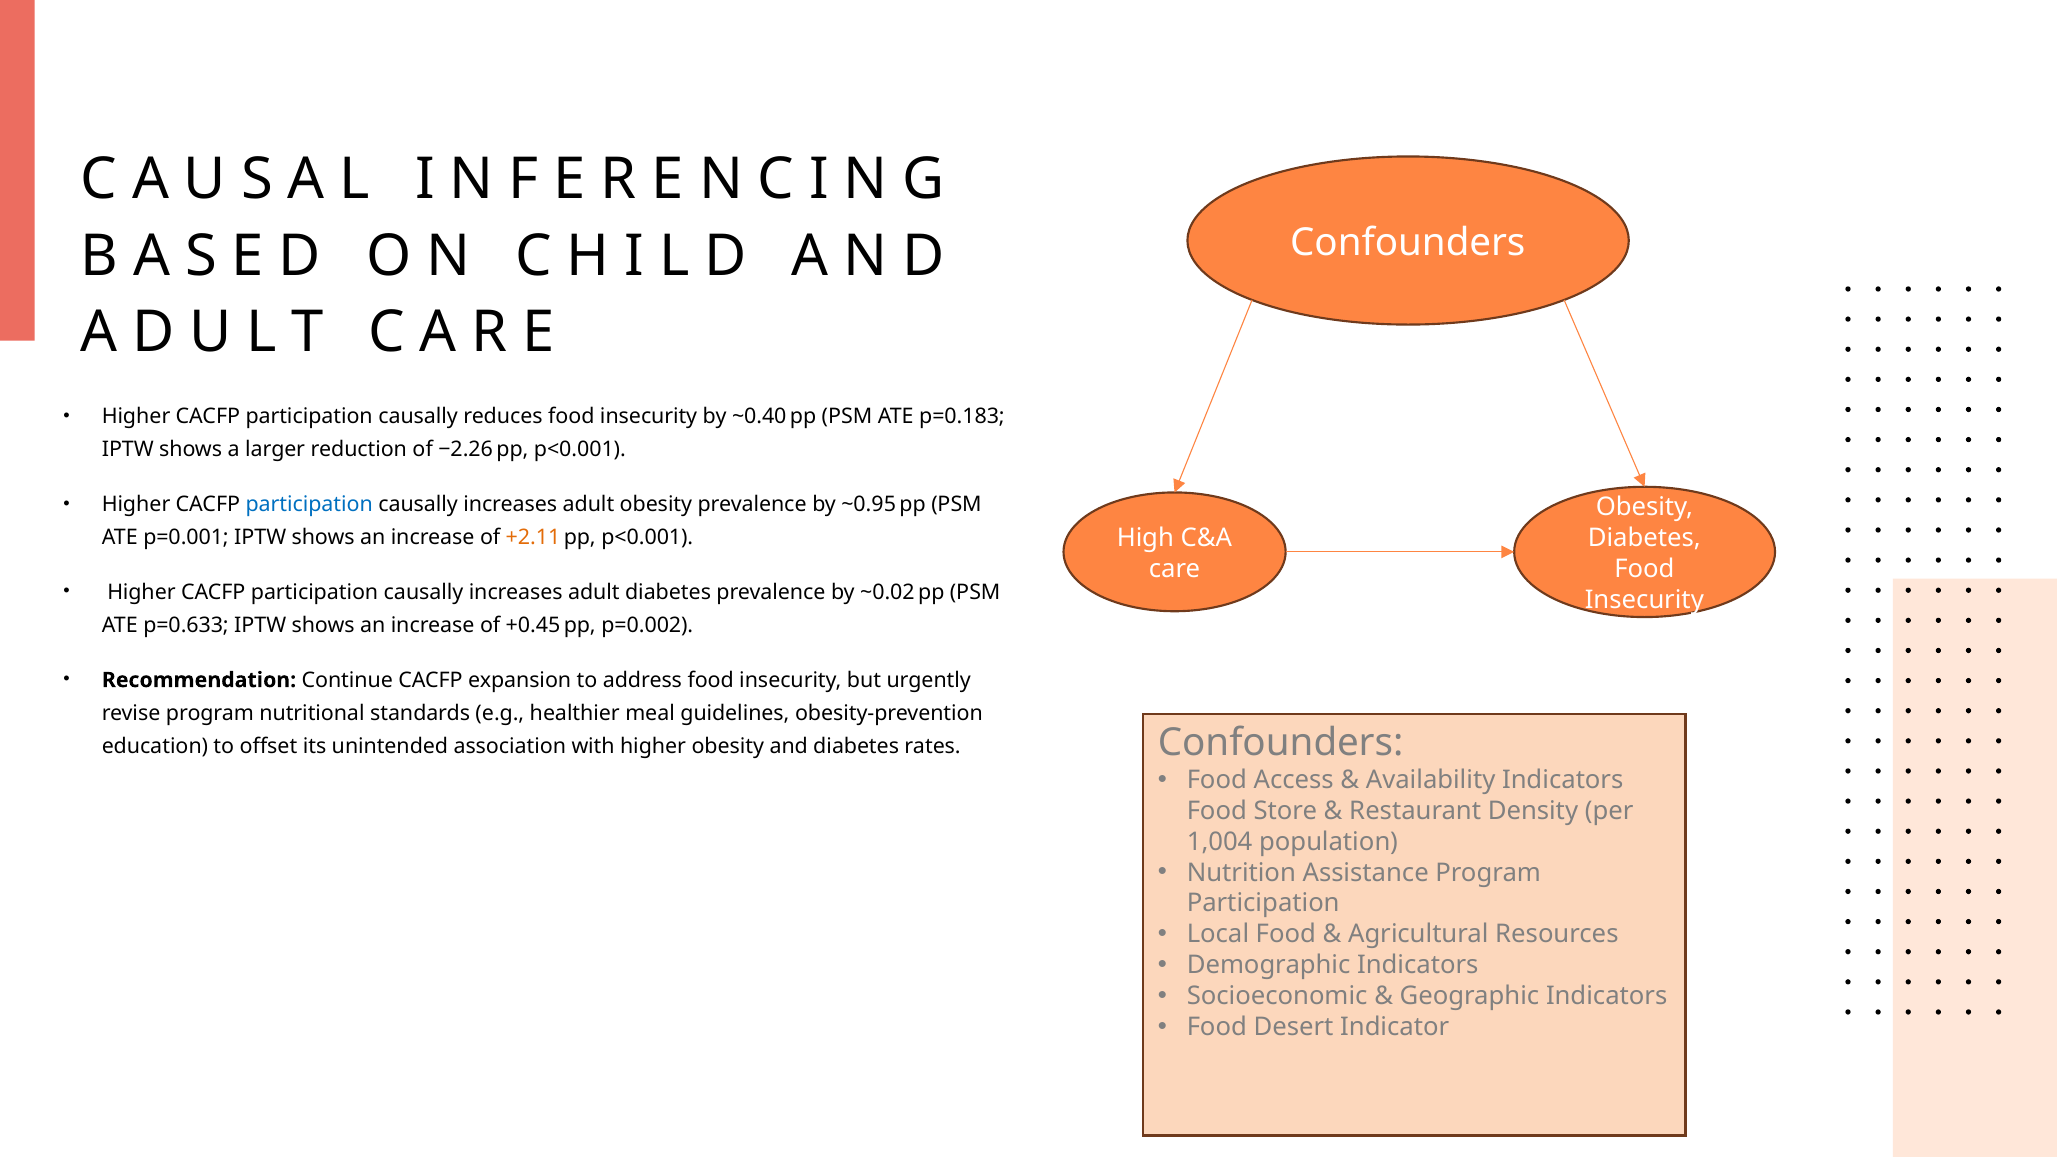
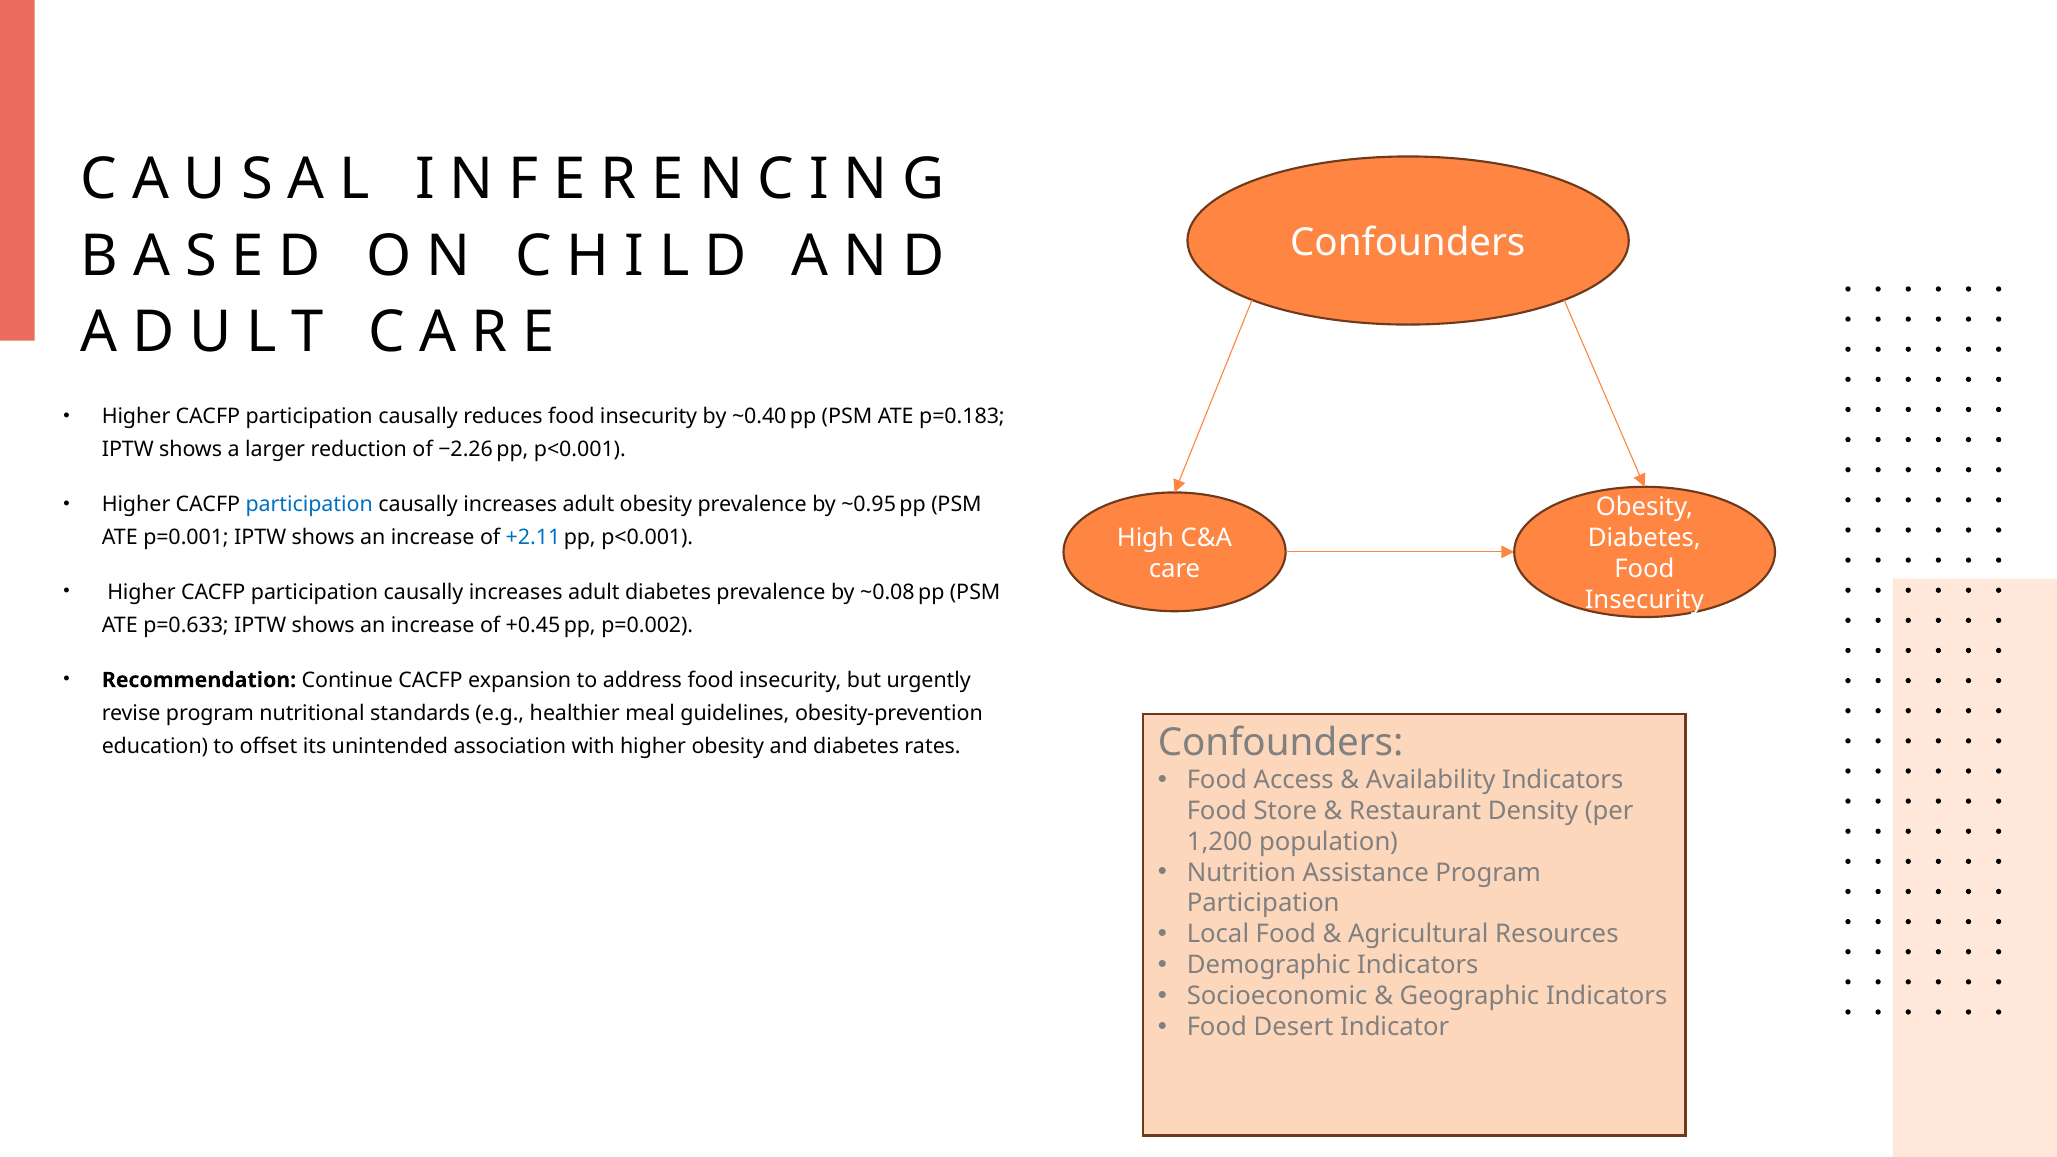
+2.11 colour: orange -> blue
~0.02: ~0.02 -> ~0.08
1,004: 1,004 -> 1,200
